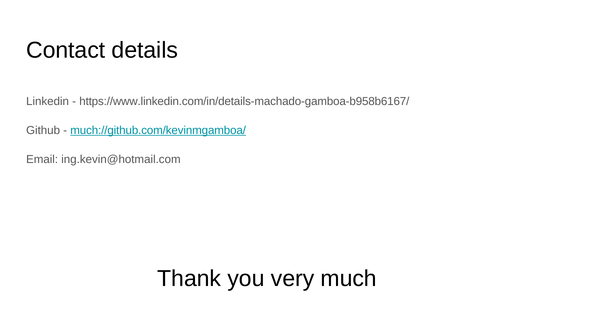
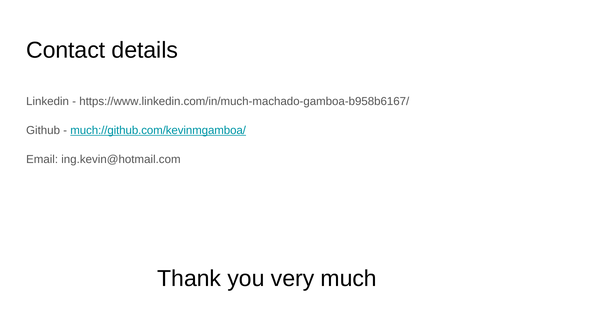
https://www.linkedin.com/in/details-machado-gamboa-b958b6167/: https://www.linkedin.com/in/details-machado-gamboa-b958b6167/ -> https://www.linkedin.com/in/much-machado-gamboa-b958b6167/
